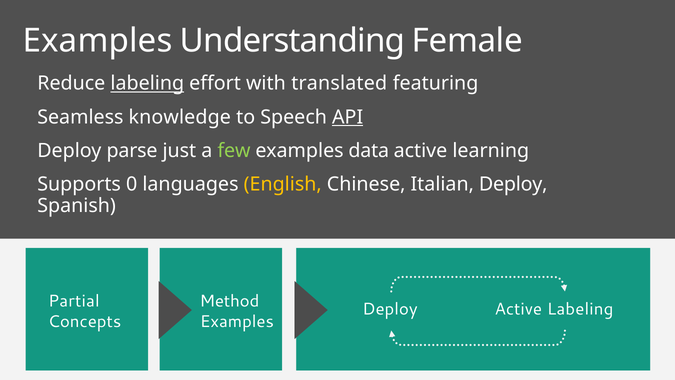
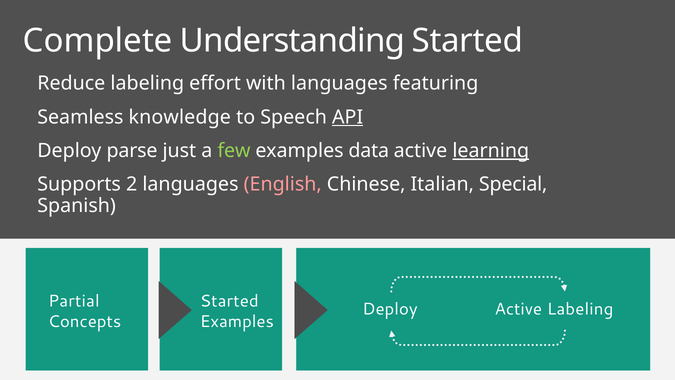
Examples at (98, 41): Examples -> Complete
Understanding Female: Female -> Started
labeling at (147, 83) underline: present -> none
with translated: translated -> languages
learning underline: none -> present
0: 0 -> 2
English colour: yellow -> pink
Italian Deploy: Deploy -> Special
Method at (229, 301): Method -> Started
